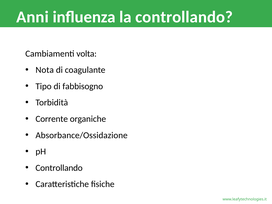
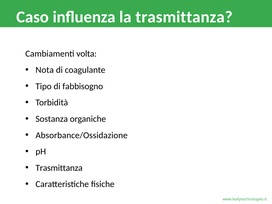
Anni: Anni -> Caso
la controllando: controllando -> trasmittanza
Corrente: Corrente -> Sostanza
Controllando at (59, 168): Controllando -> Trasmittanza
